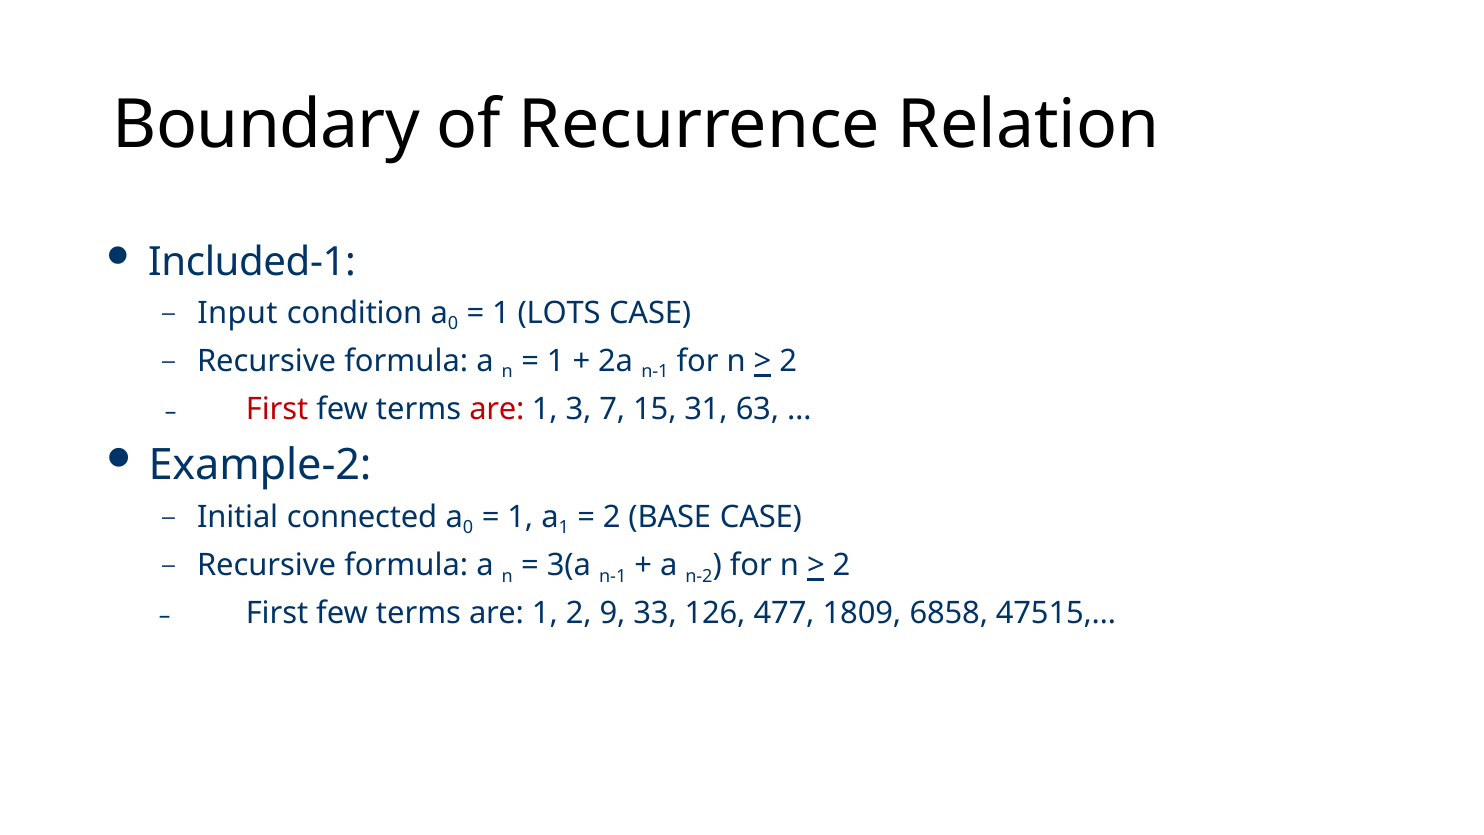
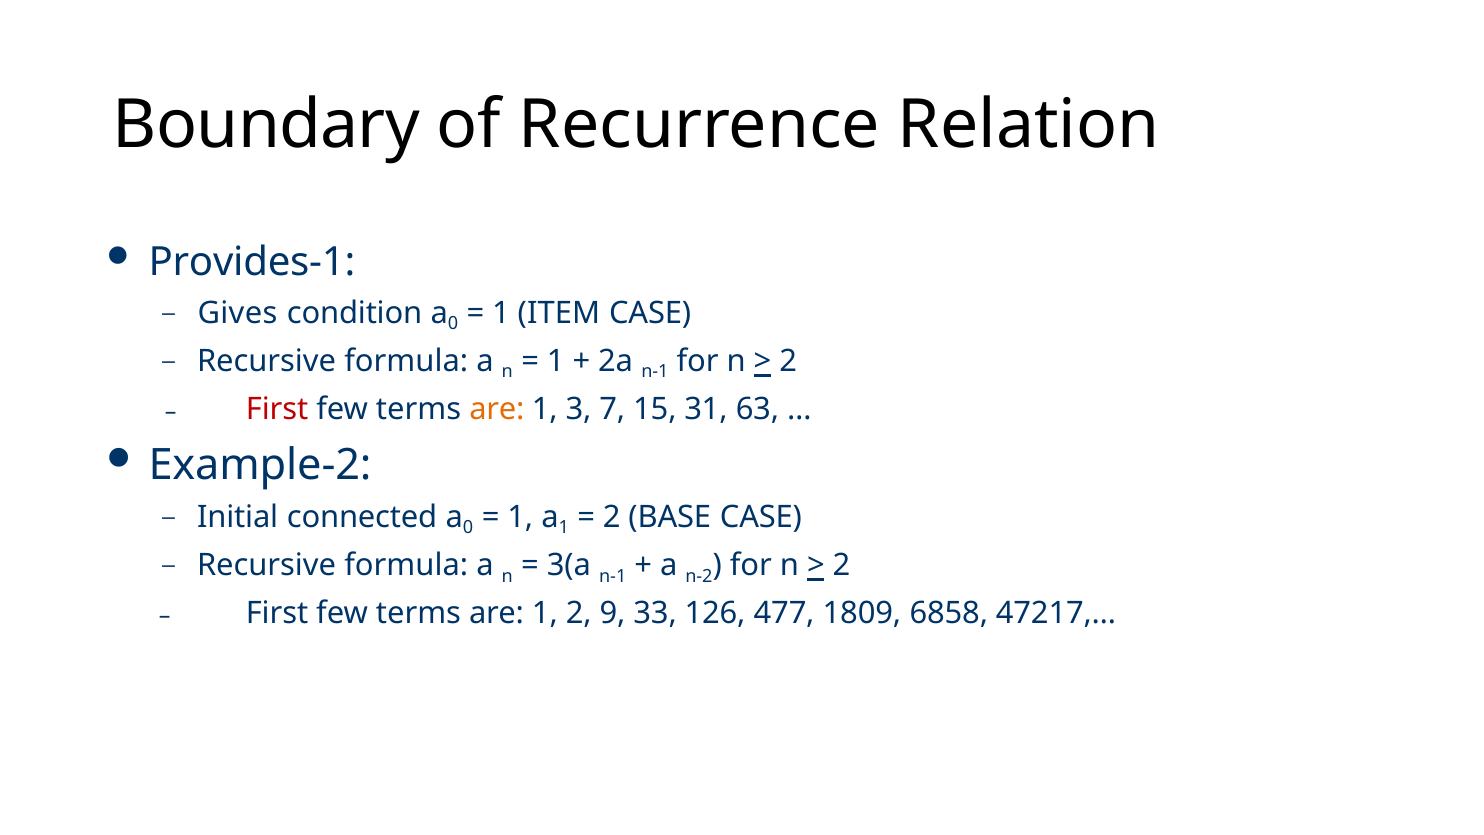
Included-1: Included-1 -> Provides-1
Input: Input -> Gives
LOTS: LOTS -> ITEM
are at (497, 409) colour: red -> orange
47515,…: 47515,… -> 47217,…
